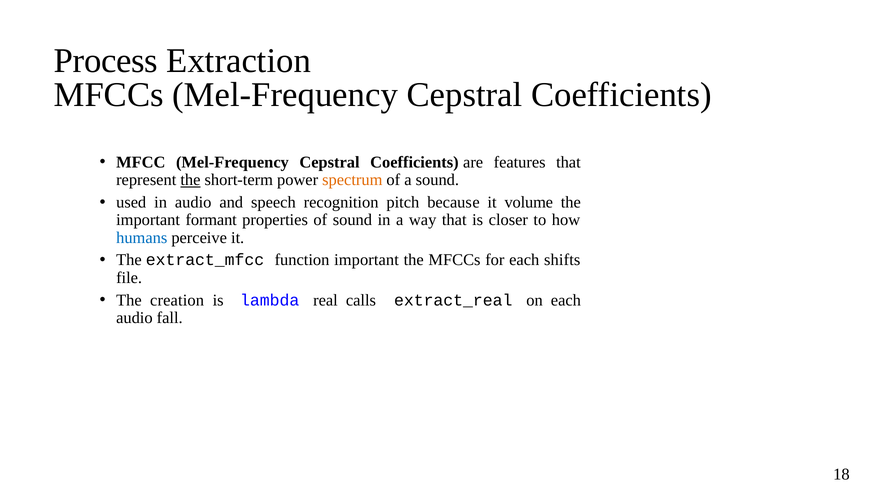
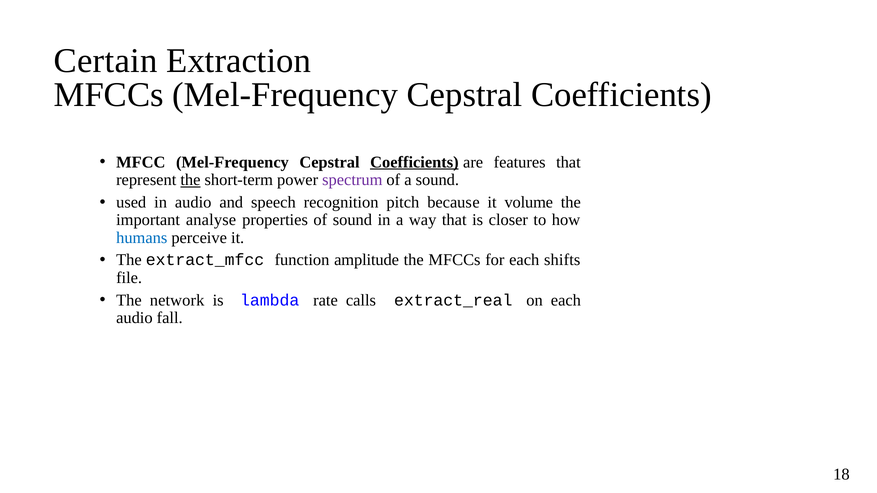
Process: Process -> Certain
Coefficients at (414, 162) underline: none -> present
spectrum colour: orange -> purple
formant: formant -> analyse
function important: important -> amplitude
creation: creation -> network
real: real -> rate
